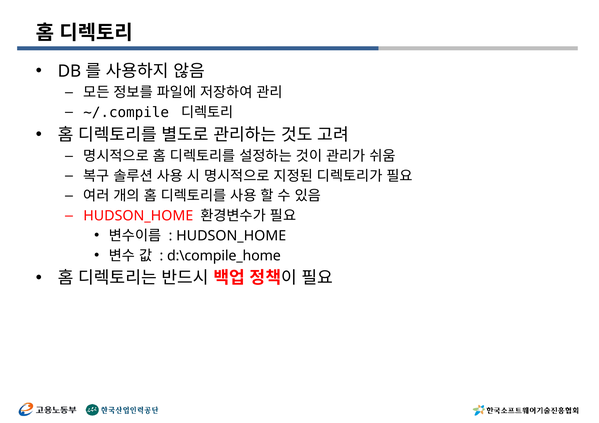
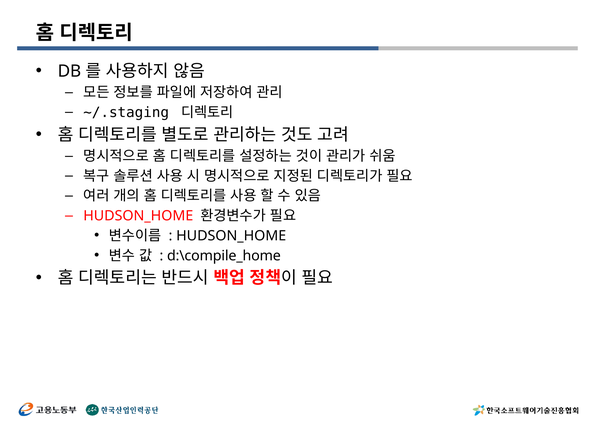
~/.compile: ~/.compile -> ~/.staging
